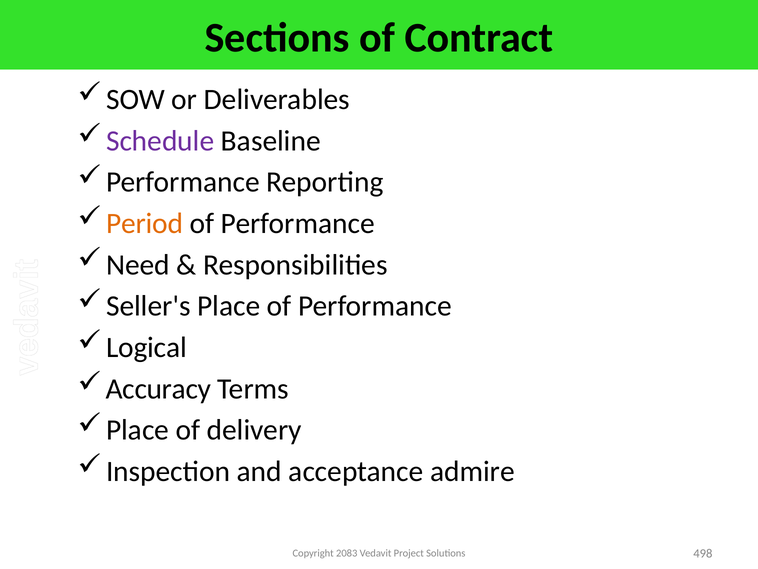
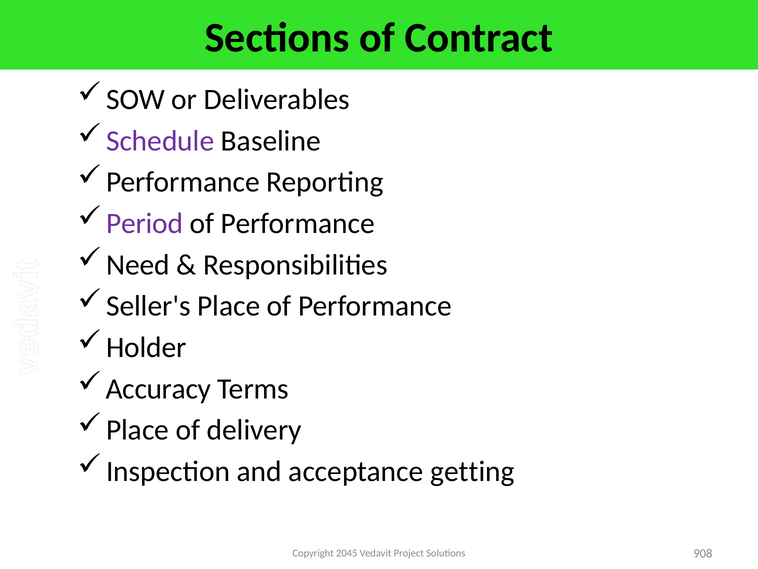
Period colour: orange -> purple
Logical: Logical -> Holder
admire: admire -> getting
2083: 2083 -> 2045
498: 498 -> 908
